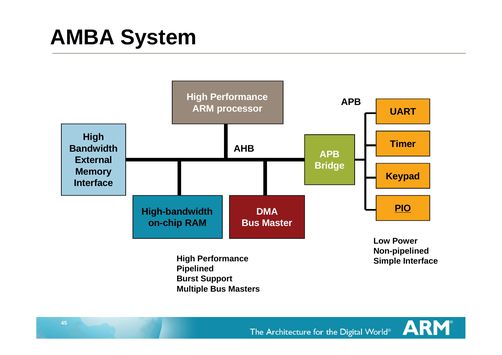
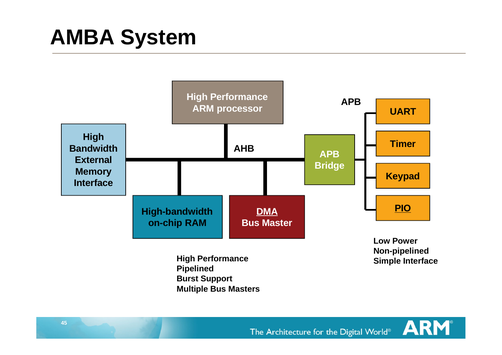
DMA underline: none -> present
